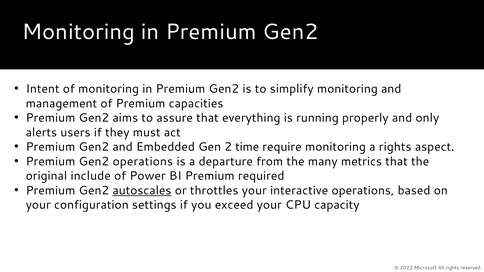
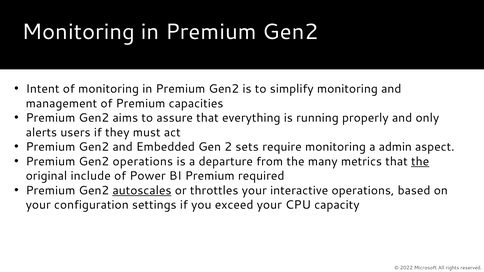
time: time -> sets
a rights: rights -> admin
the at (420, 162) underline: none -> present
